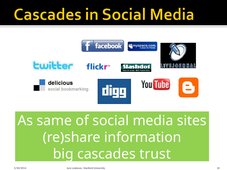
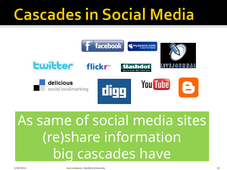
trust: trust -> have
